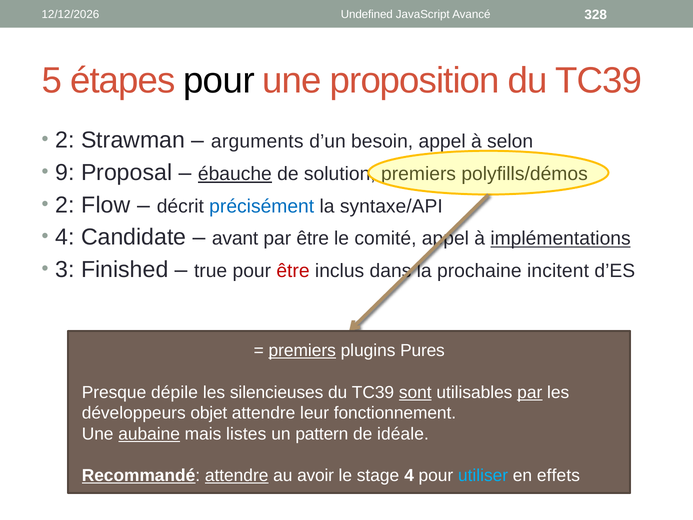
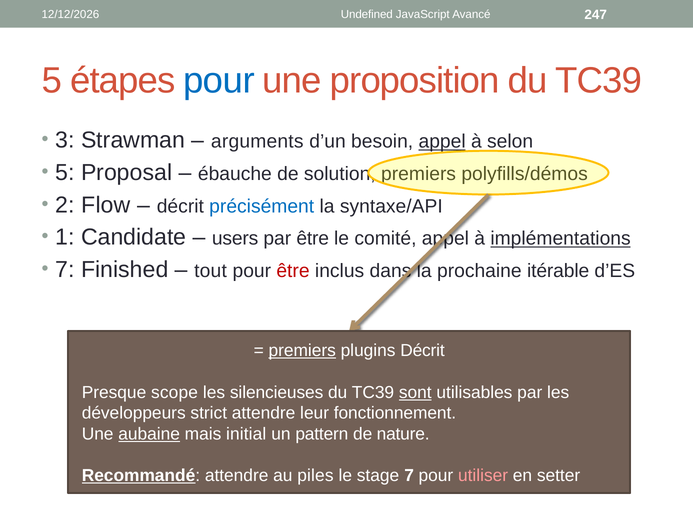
328: 328 -> 247
pour at (219, 81) colour: black -> blue
2 at (65, 140): 2 -> 3
appel at (442, 141) underline: none -> present
9 at (65, 173): 9 -> 5
ébauche underline: present -> none
4 at (65, 237): 4 -> 1
avant: avant -> users
3 at (65, 270): 3 -> 7
true: true -> tout
incitent: incitent -> itérable
plugins Pures: Pures -> Décrit
dépile: dépile -> scope
par at (530, 392) underline: present -> none
objet: objet -> strict
listes: listes -> initial
idéale: idéale -> nature
attendre at (237, 475) underline: present -> none
avoir: avoir -> piles
stage 4: 4 -> 7
utiliser colour: light blue -> pink
effets: effets -> setter
